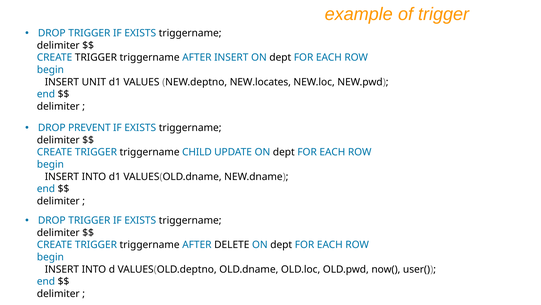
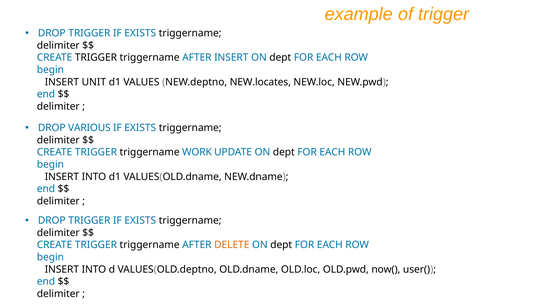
PREVENT: PREVENT -> VARIOUS
CHILD: CHILD -> WORK
DELETE colour: black -> orange
